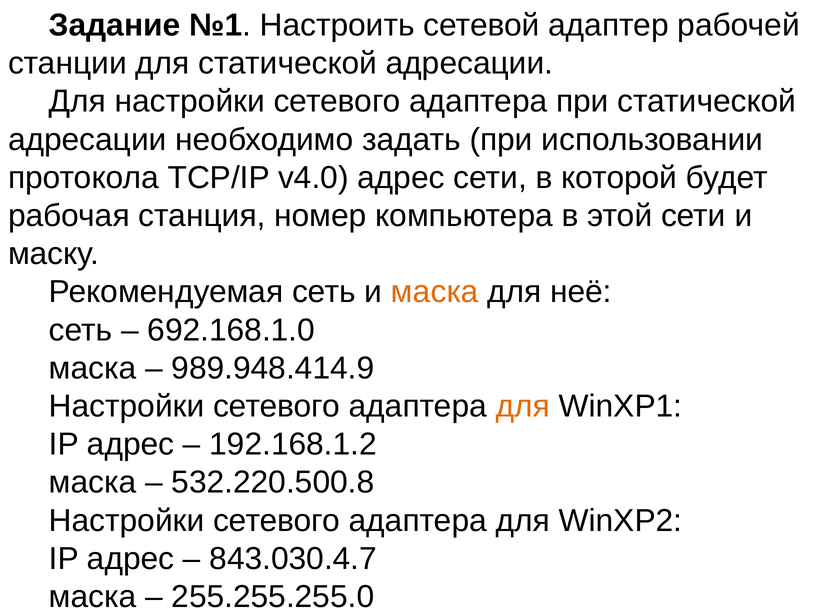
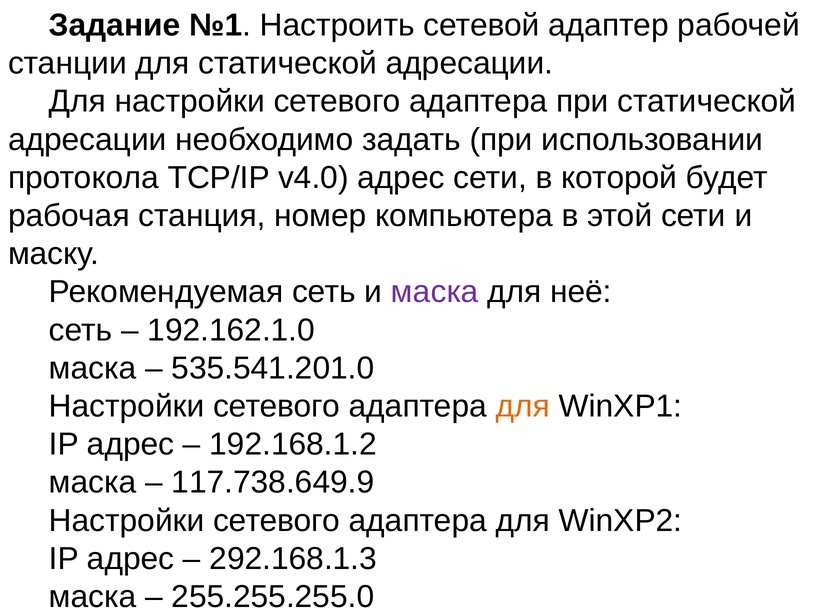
маска at (435, 292) colour: orange -> purple
692.168.1.0: 692.168.1.0 -> 192.162.1.0
989.948.414.9: 989.948.414.9 -> 535.541.201.0
532.220.500.8: 532.220.500.8 -> 117.738.649.9
843.030.4.7: 843.030.4.7 -> 292.168.1.3
